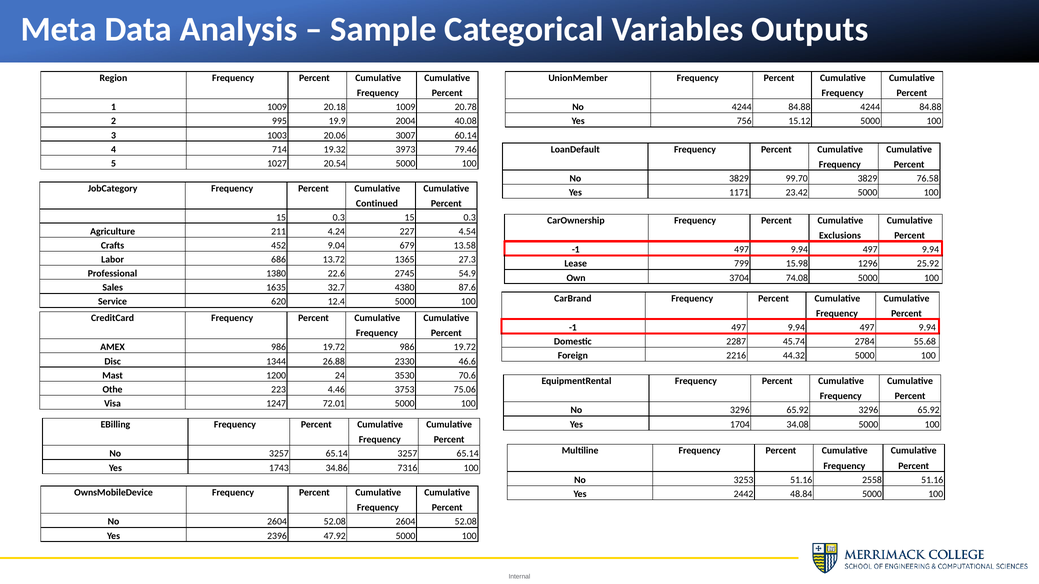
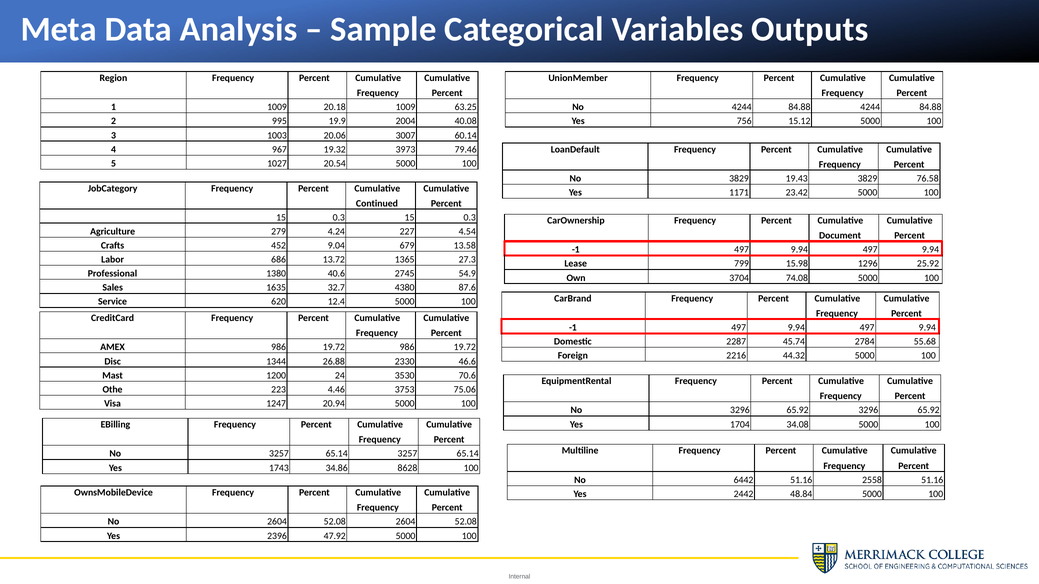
20.78: 20.78 -> 63.25
714: 714 -> 967
99.70: 99.70 -> 19.43
211: 211 -> 279
Exclusions: Exclusions -> Document
22.6: 22.6 -> 40.6
72.01: 72.01 -> 20.94
7316: 7316 -> 8628
3253: 3253 -> 6442
